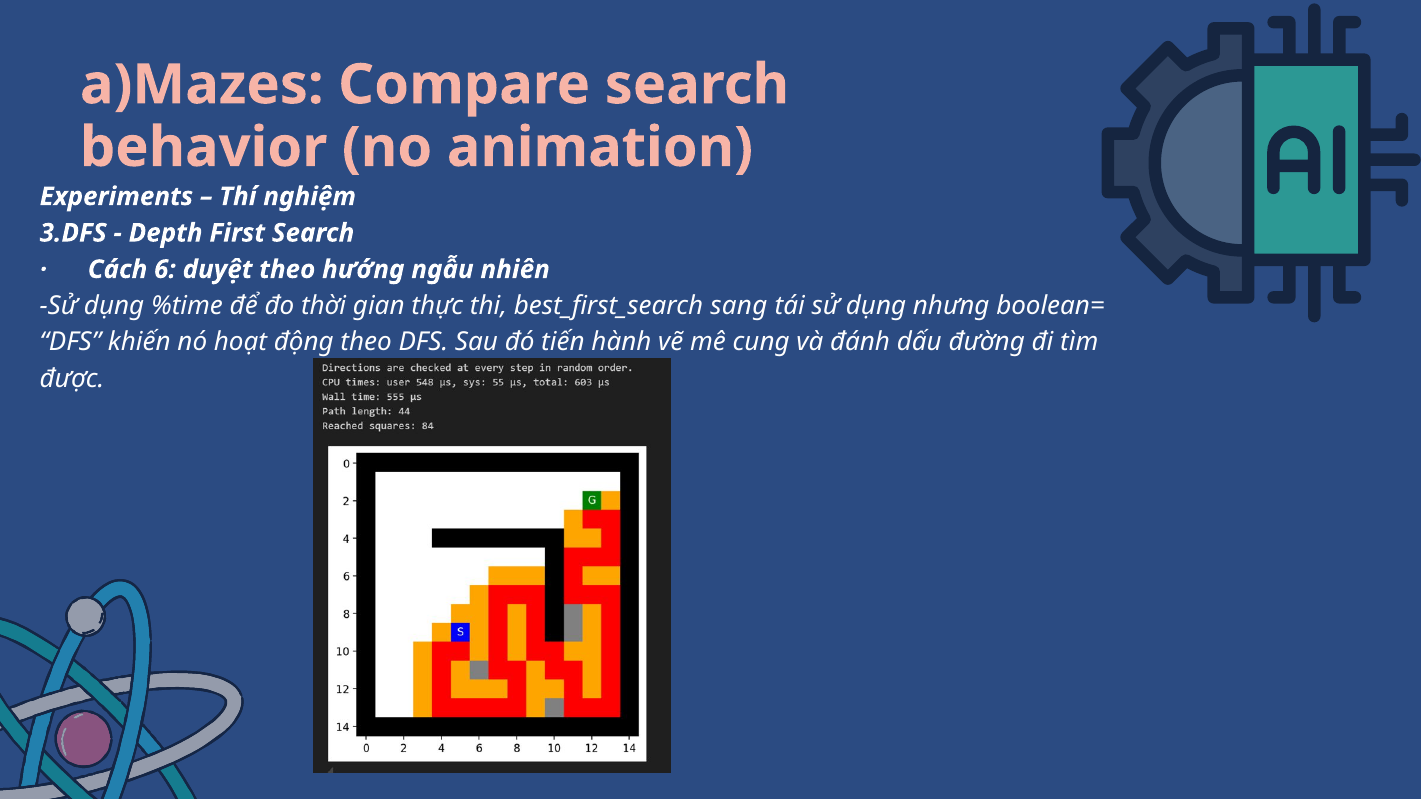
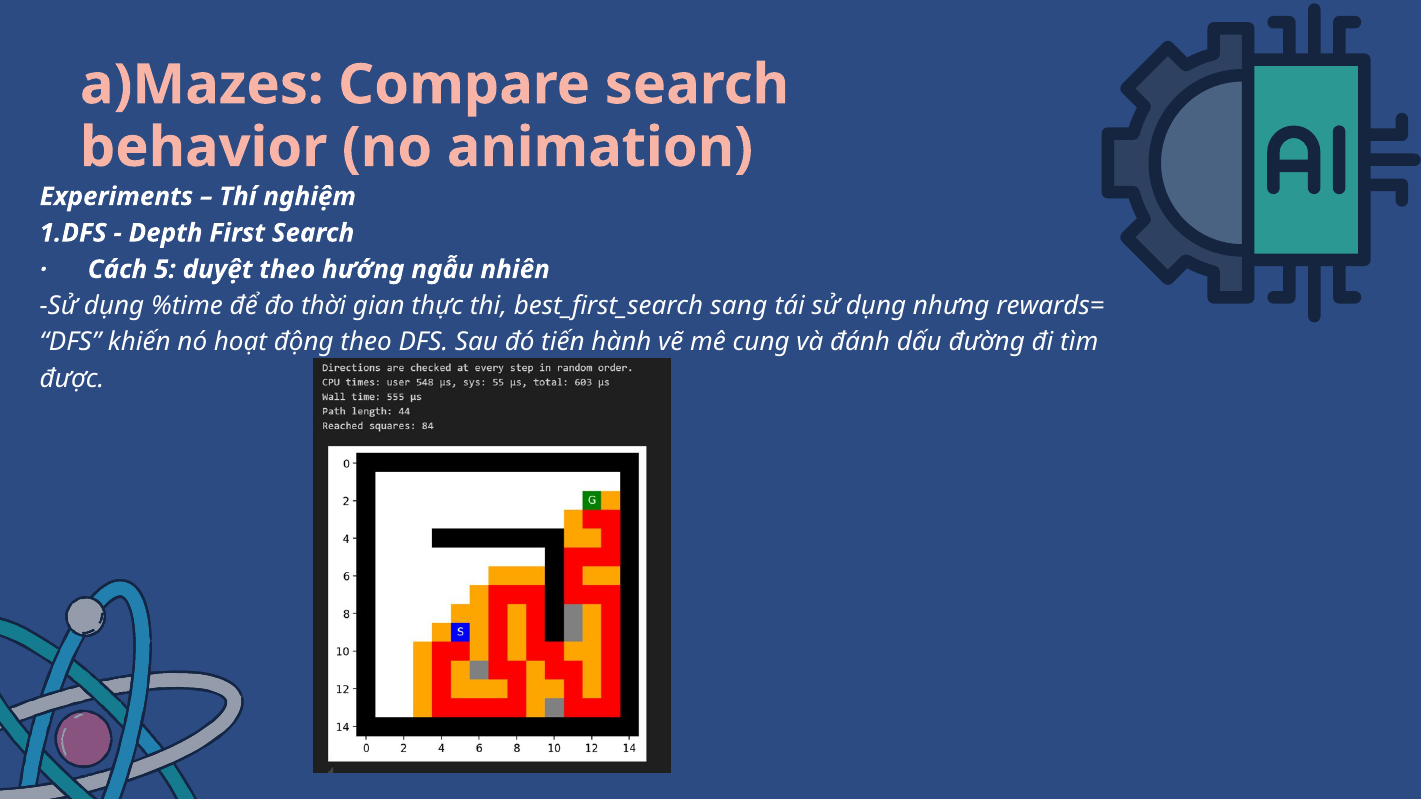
3.DFS: 3.DFS -> 1.DFS
6: 6 -> 5
boolean=: boolean= -> rewards=
